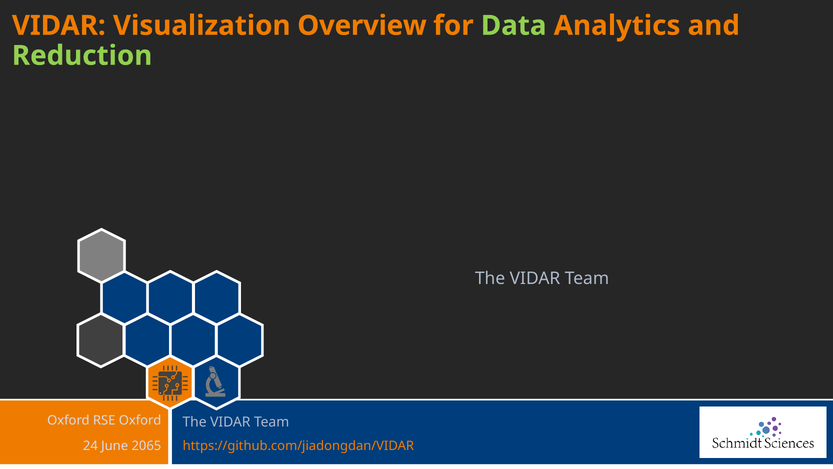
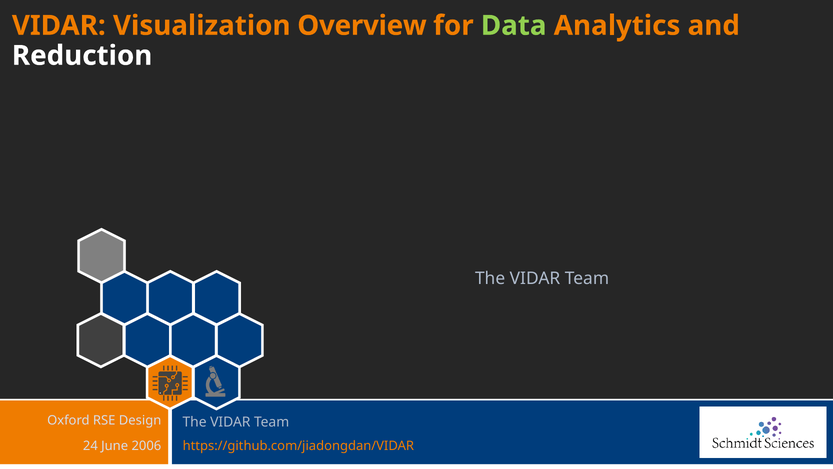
Reduction colour: light green -> white
RSE Oxford: Oxford -> Design
2065: 2065 -> 2006
